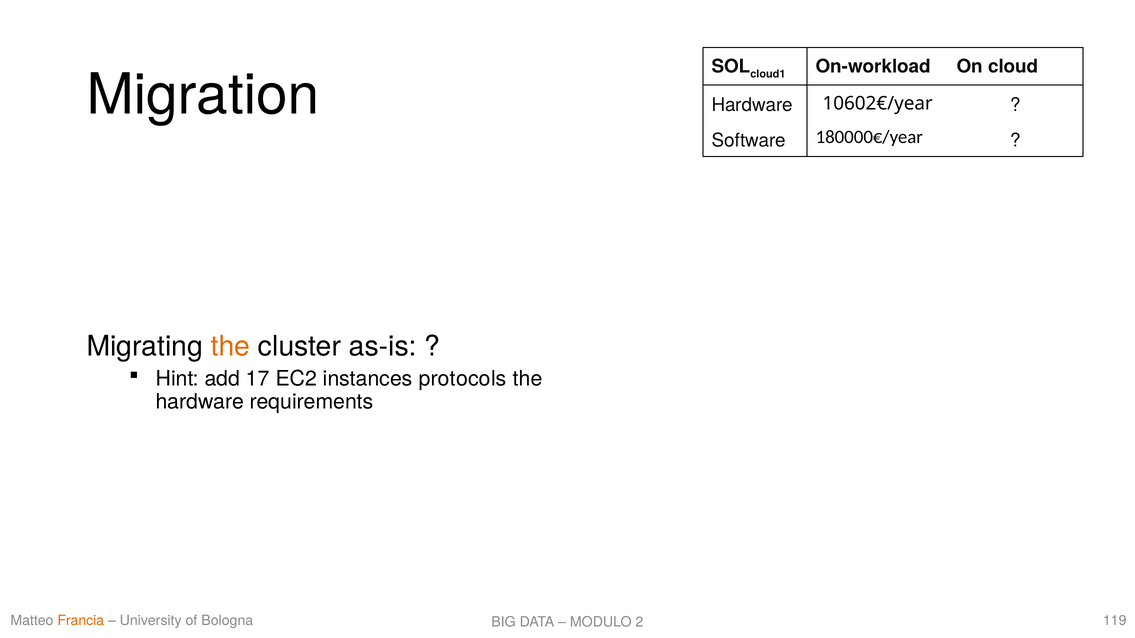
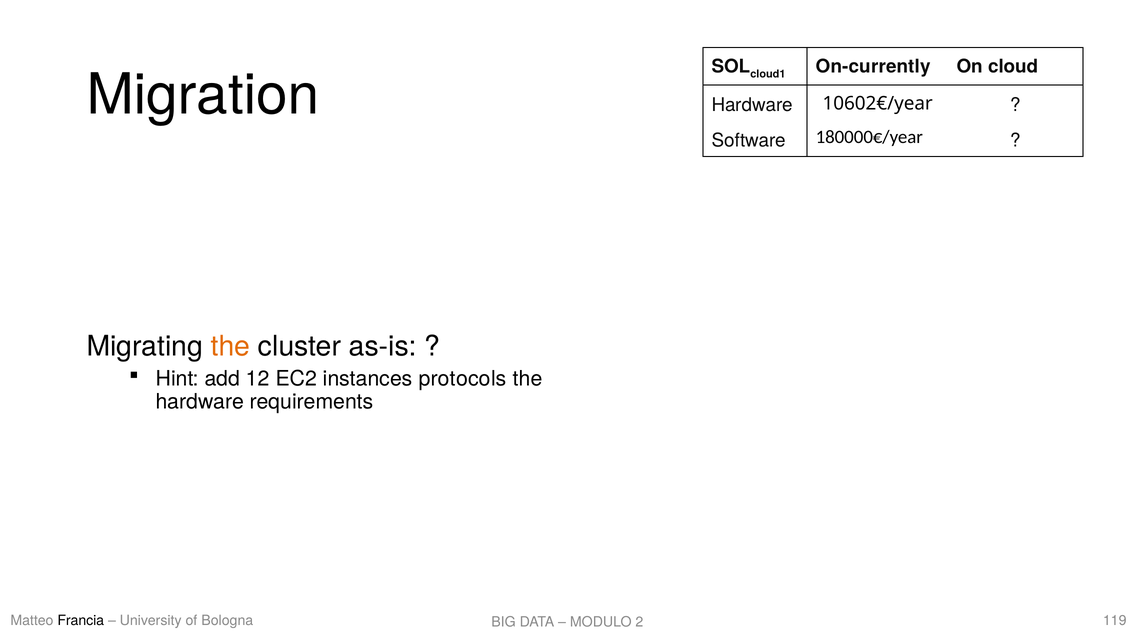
On-workload: On-workload -> On-currently
17: 17 -> 12
Francia colour: orange -> black
